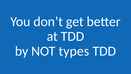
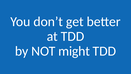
types: types -> might
